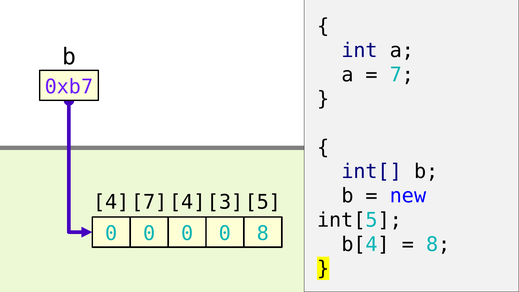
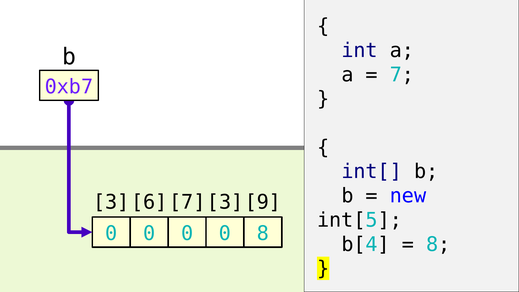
4 at (111, 202): 4 -> 3
7 at (149, 202): 7 -> 6
4 at (187, 202): 4 -> 7
5: 5 -> 9
